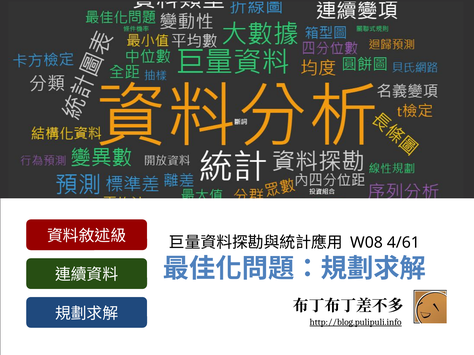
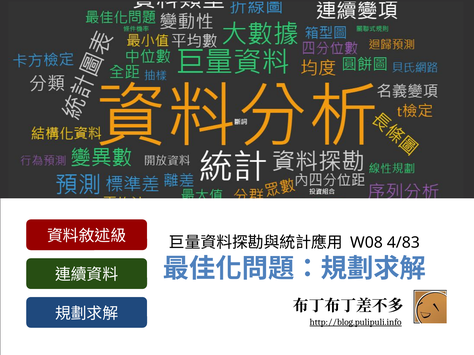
4/61: 4/61 -> 4/83
